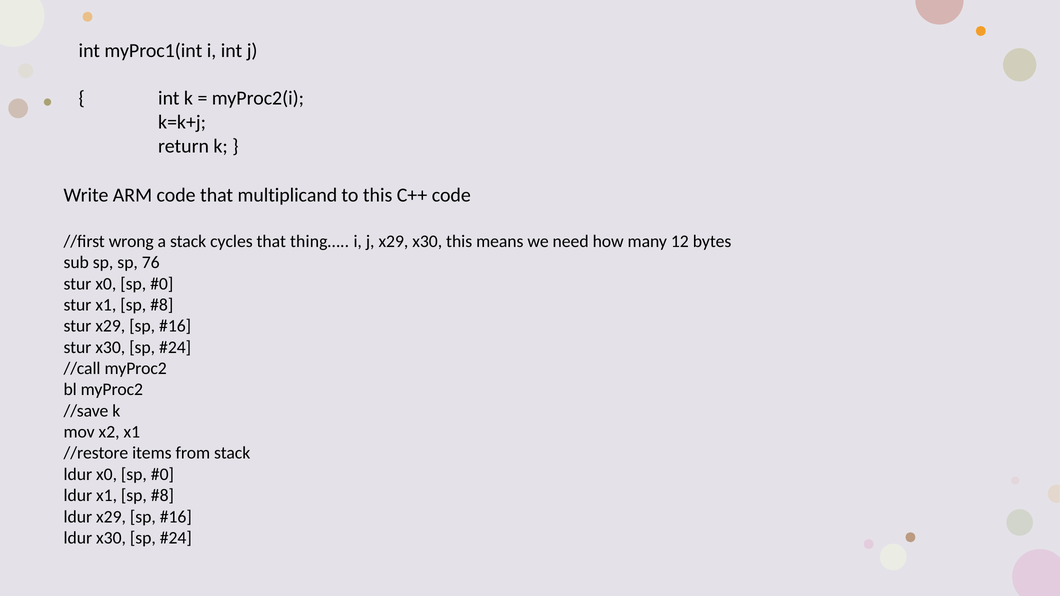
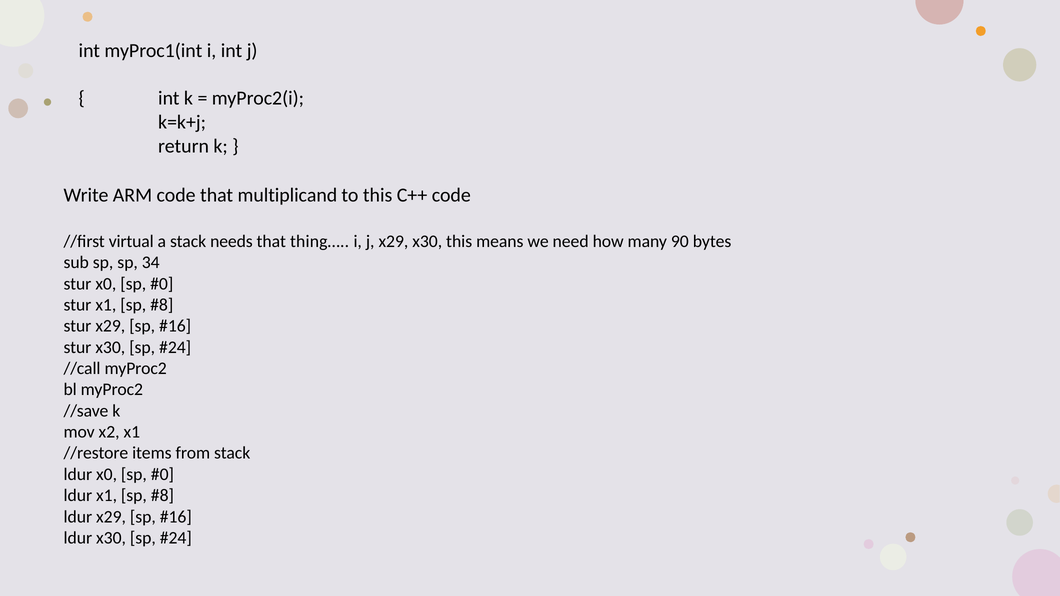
wrong: wrong -> virtual
cycles: cycles -> needs
12: 12 -> 90
76: 76 -> 34
